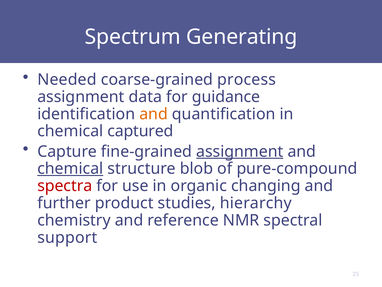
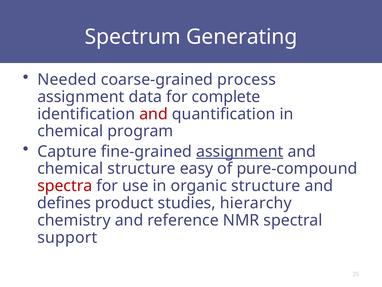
guidance: guidance -> complete
and at (154, 114) colour: orange -> red
captured: captured -> program
chemical at (70, 168) underline: present -> none
blob: blob -> easy
organic changing: changing -> structure
further: further -> defines
